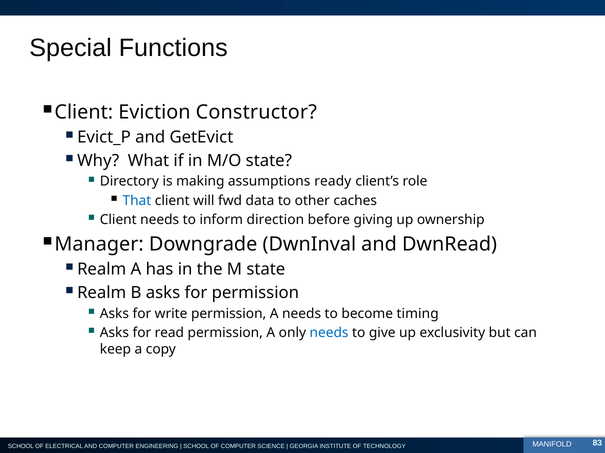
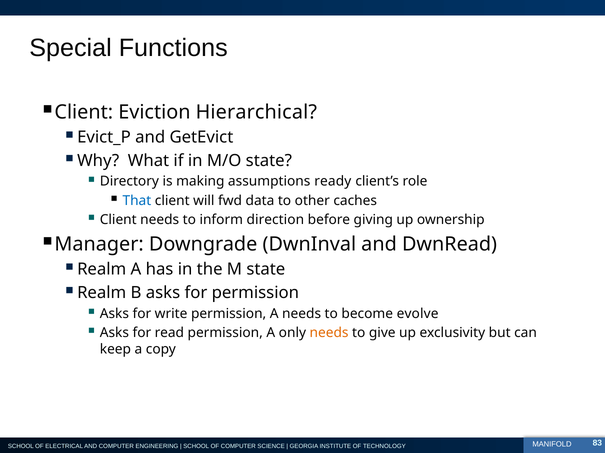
Constructor: Constructor -> Hierarchical
timing: timing -> evolve
needs at (329, 333) colour: blue -> orange
